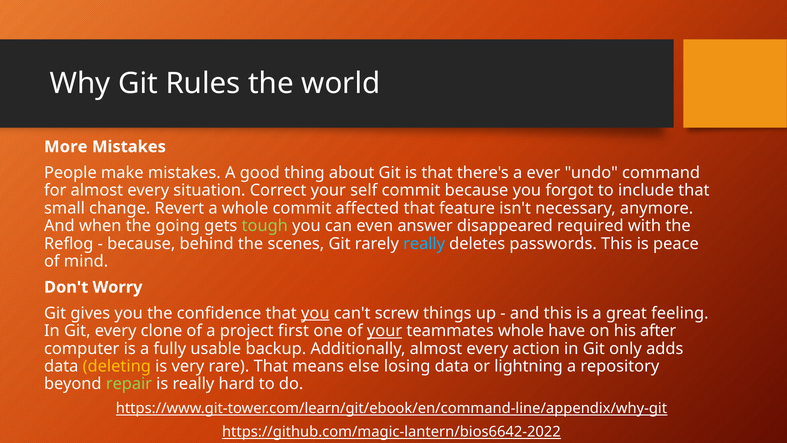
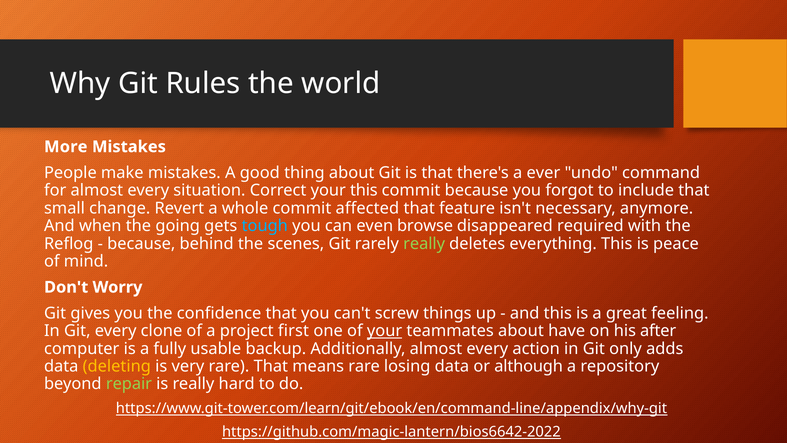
your self: self -> this
tough colour: light green -> light blue
answer: answer -> browse
really at (424, 243) colour: light blue -> light green
passwords: passwords -> everything
you at (315, 313) underline: present -> none
teammates whole: whole -> about
means else: else -> rare
lightning: lightning -> although
